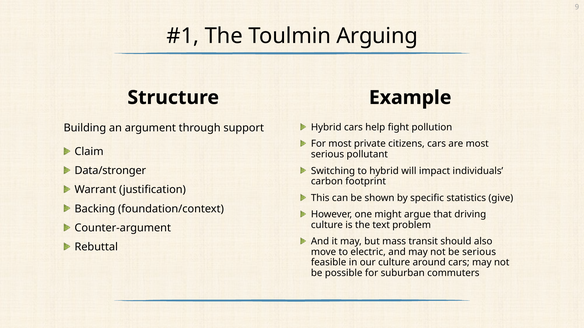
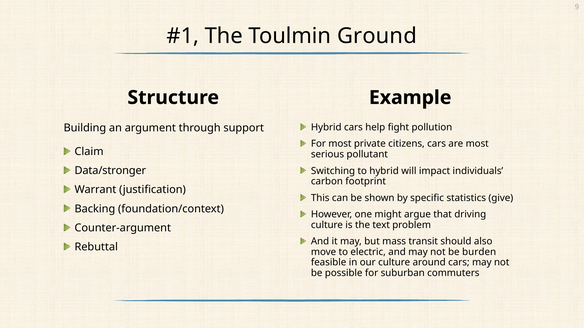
Arguing: Arguing -> Ground
be serious: serious -> burden
